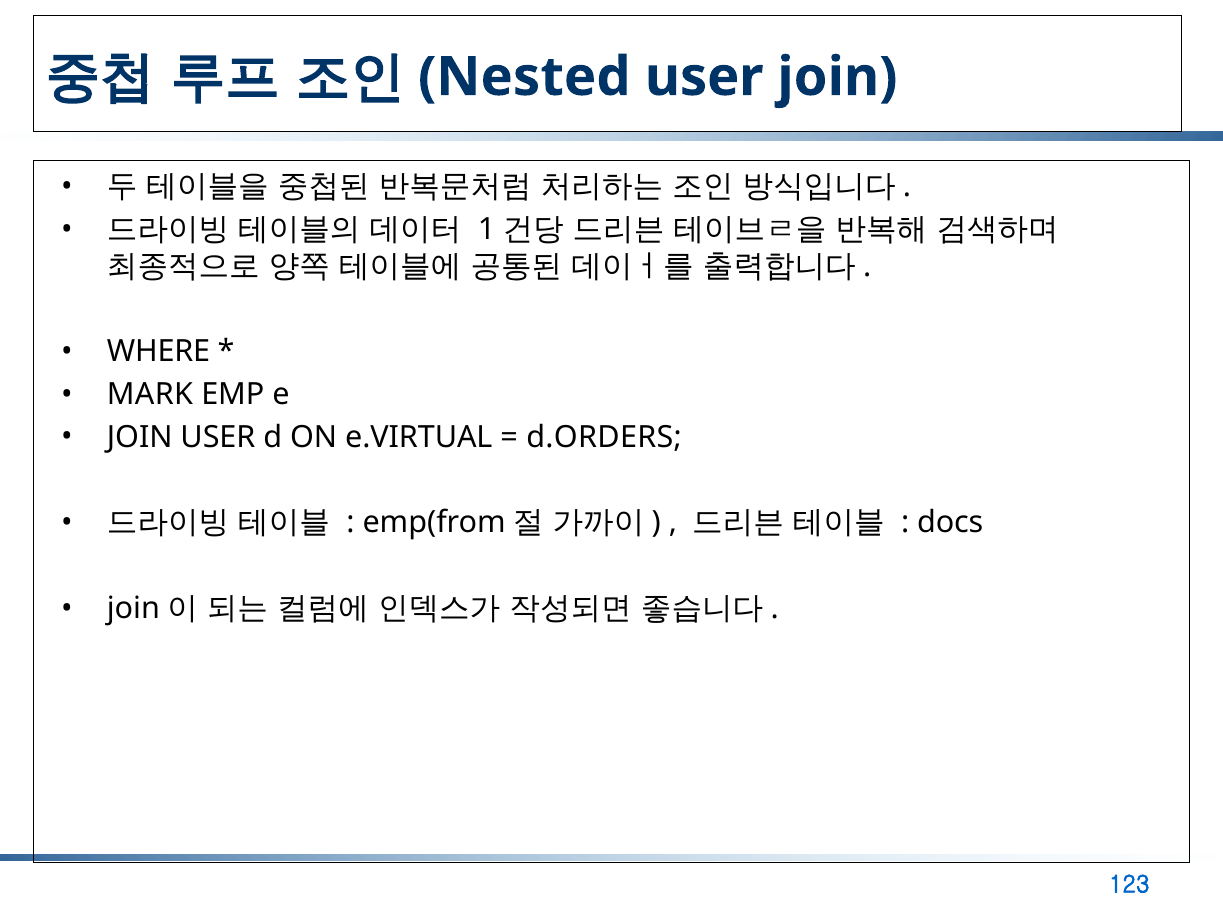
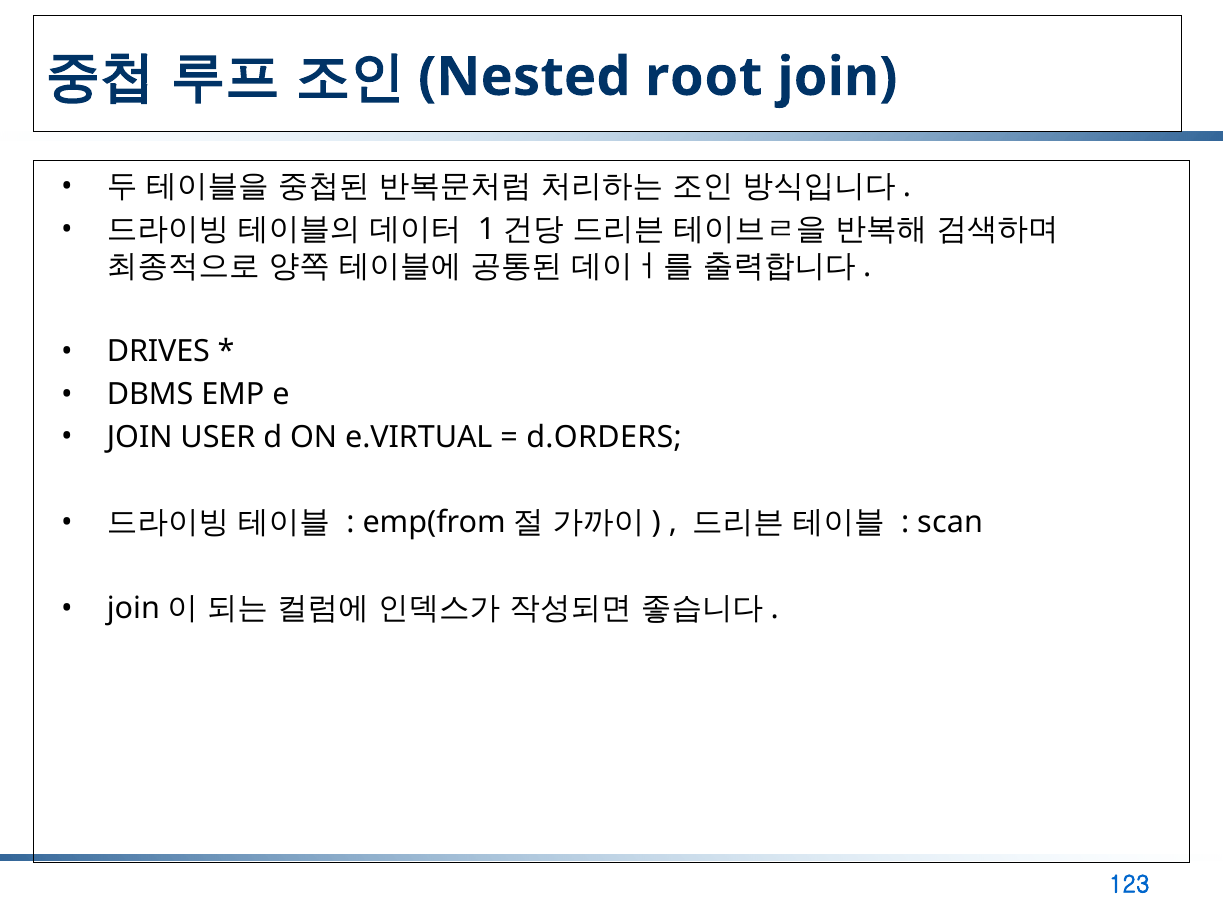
user at (704, 77): user -> root
WHERE: WHERE -> DRIVES
MARK: MARK -> DBMS
docs: docs -> scan
